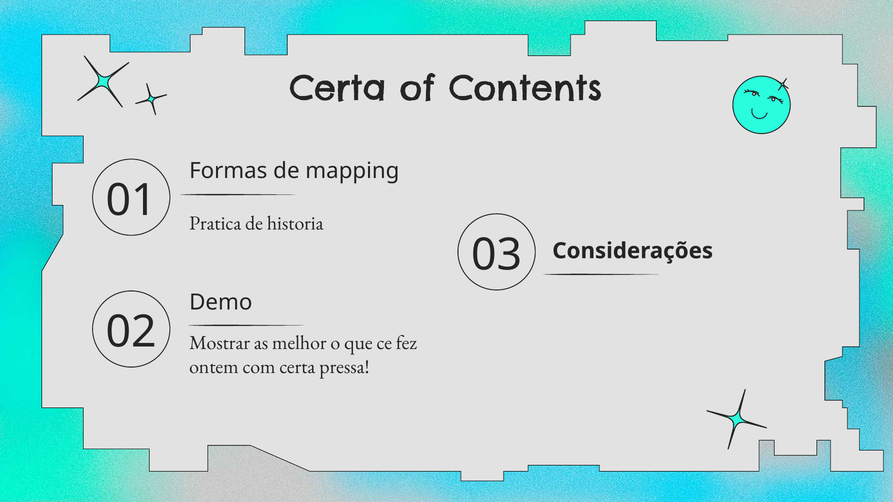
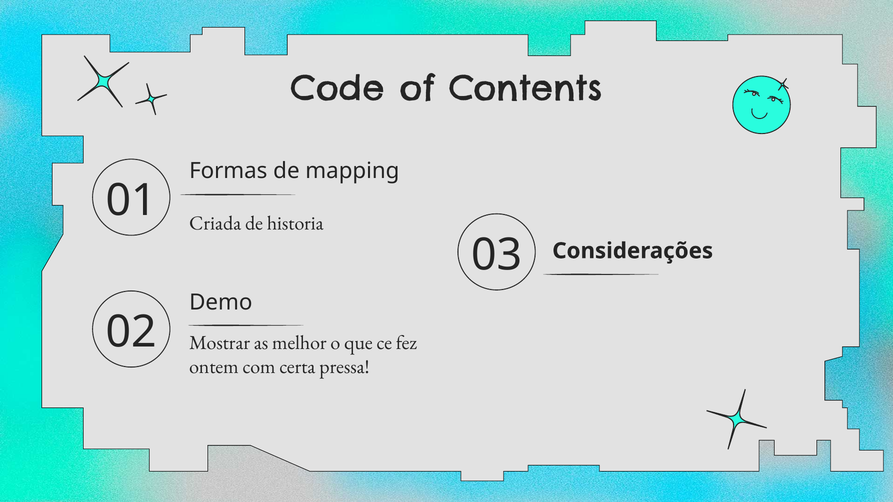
Certa at (338, 89): Certa -> Code
Pratica: Pratica -> Criada
